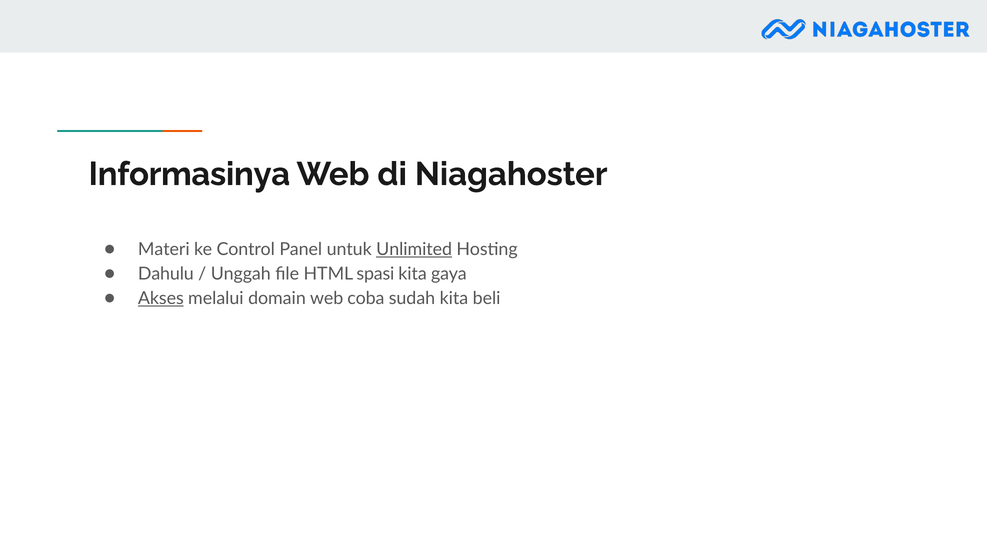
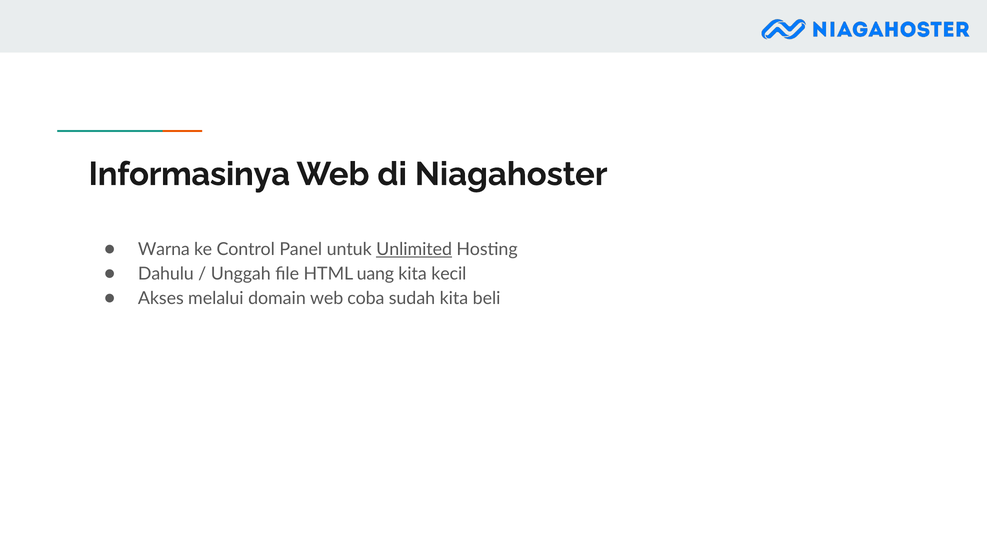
Materi: Materi -> Warna
spasi: spasi -> uang
gaya: gaya -> kecil
Akses underline: present -> none
